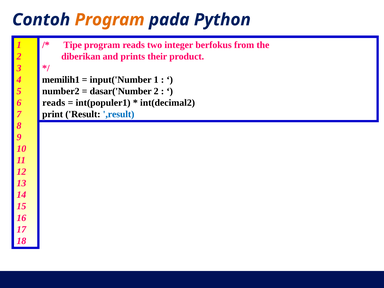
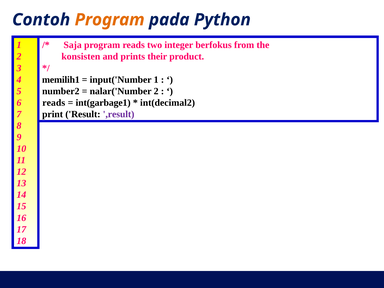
Tipe: Tipe -> Saja
diberikan: diberikan -> konsisten
dasar('Number: dasar('Number -> nalar('Number
int(populer1: int(populer1 -> int(garbage1
,result colour: blue -> purple
